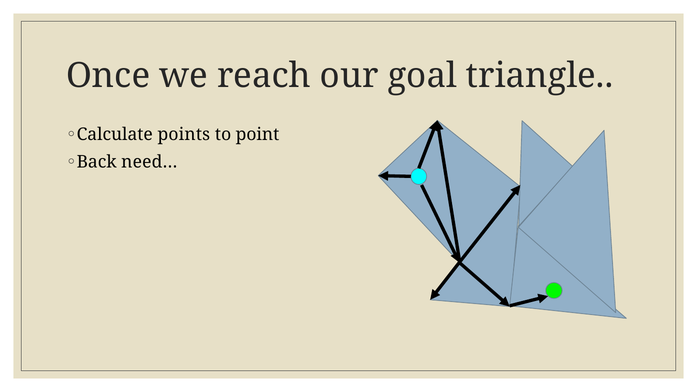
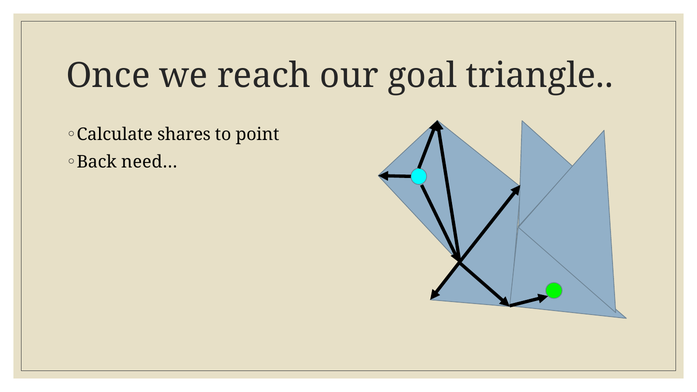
points: points -> shares
